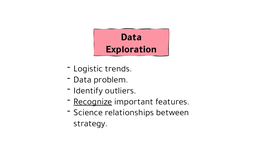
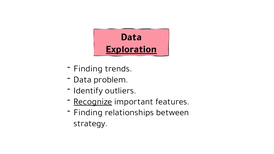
Exploration underline: none -> present
Logistic at (88, 69): Logistic -> Finding
Science at (88, 112): Science -> Finding
